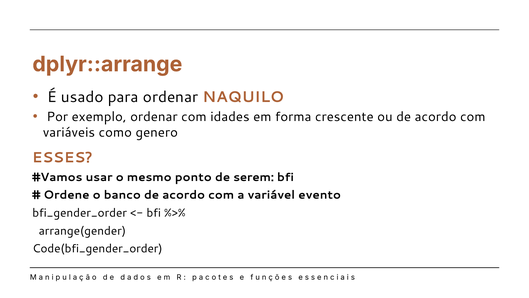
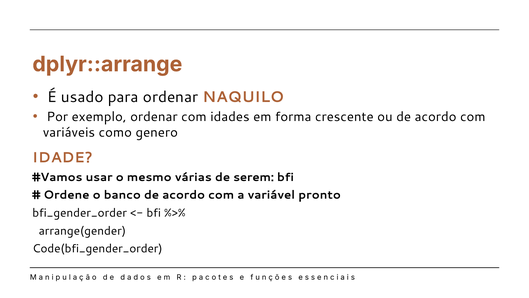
ESSES: ESSES -> IDADE
ponto: ponto -> várias
evento: evento -> pronto
